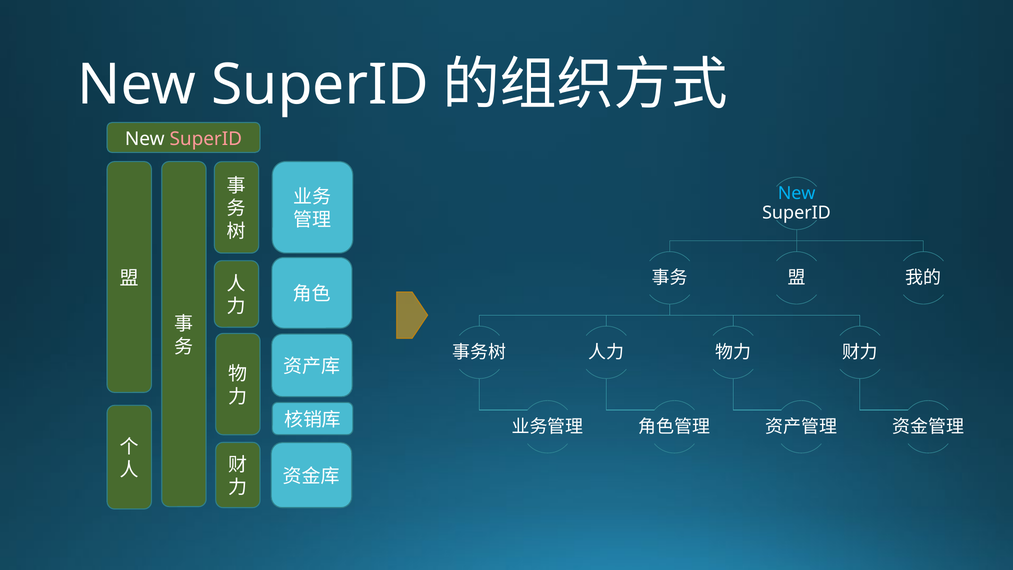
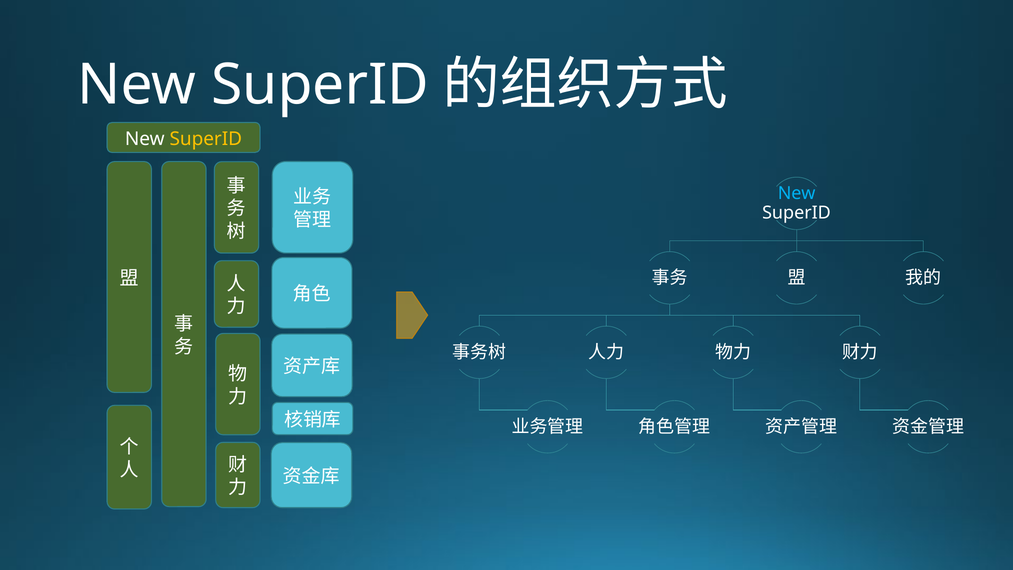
SuperID at (206, 139) colour: pink -> yellow
